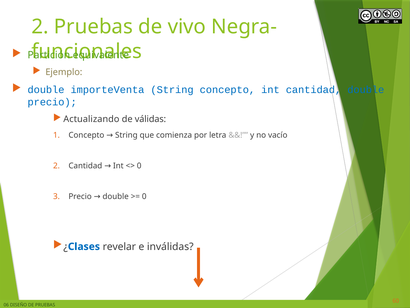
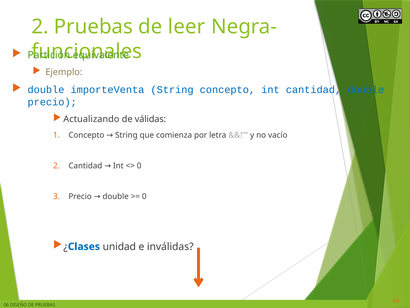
vivo: vivo -> leer
revelar: revelar -> unidad
